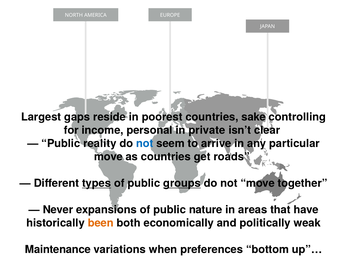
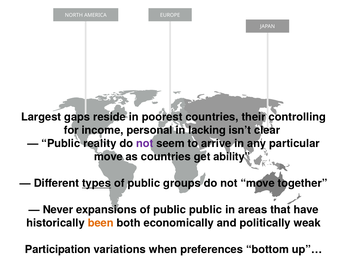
sake: sake -> their
private: private -> lacking
not at (145, 144) colour: blue -> purple
roads: roads -> ability
groups underline: present -> none
public nature: nature -> public
Maintenance: Maintenance -> Participation
